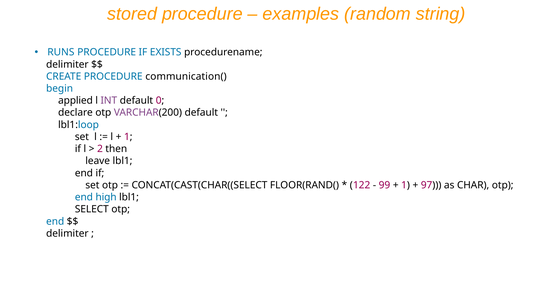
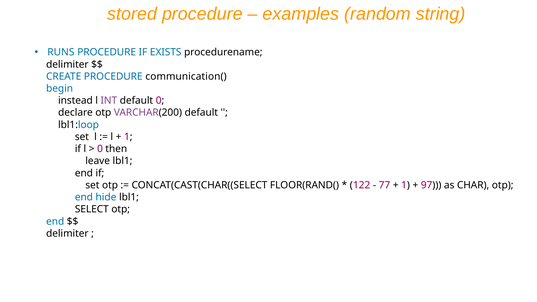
applied: applied -> instead
2 at (100, 149): 2 -> 0
99: 99 -> 77
high: high -> hide
